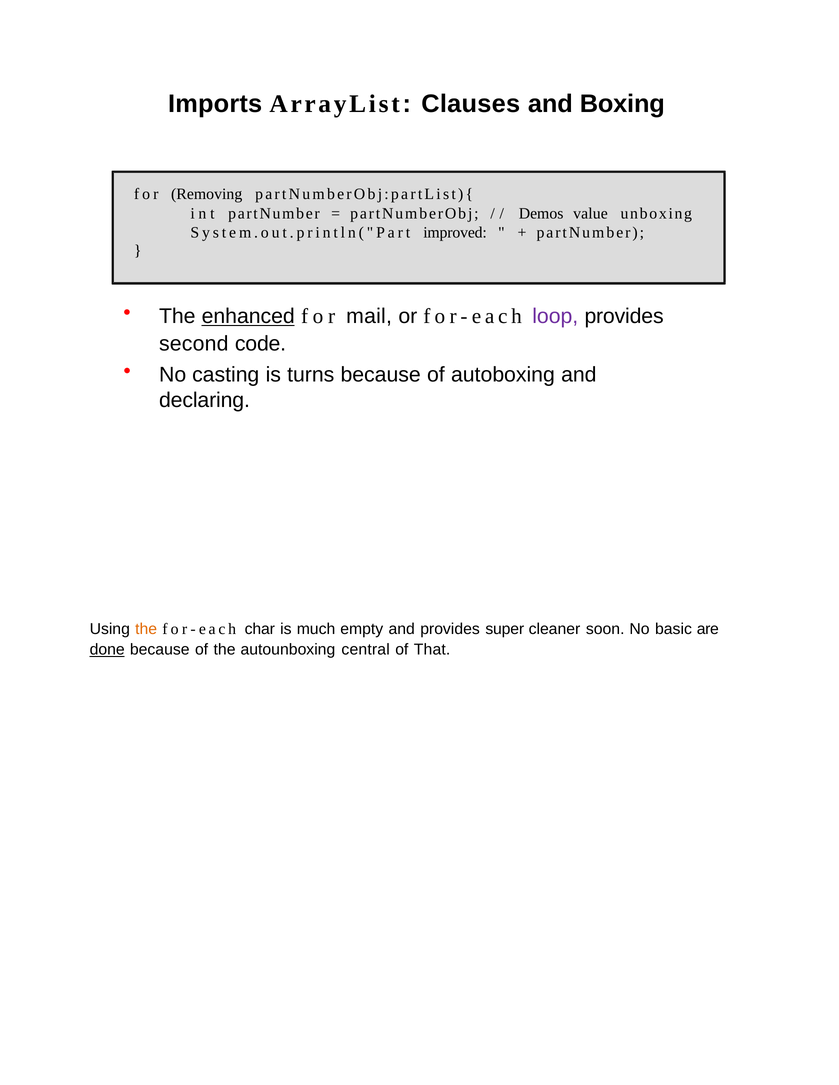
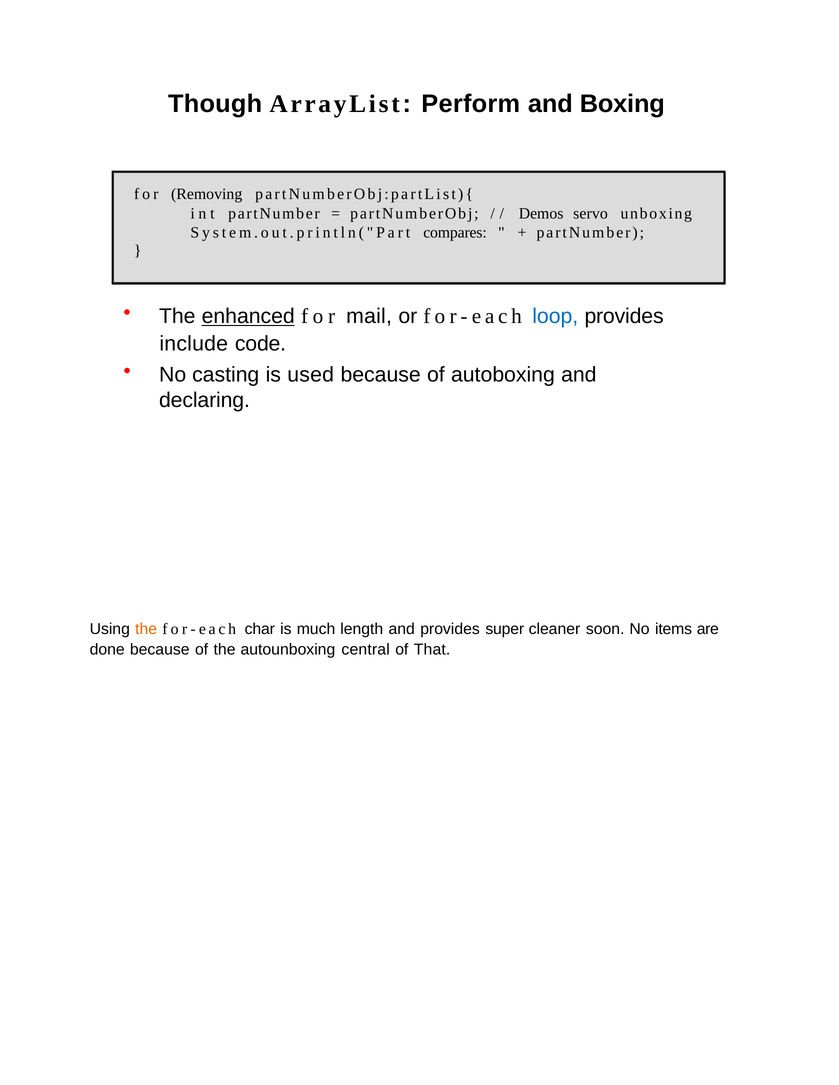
Imports: Imports -> Though
Clauses: Clauses -> Perform
value: value -> servo
improved: improved -> compares
loop colour: purple -> blue
second: second -> include
turns: turns -> used
empty: empty -> length
basic: basic -> items
done underline: present -> none
